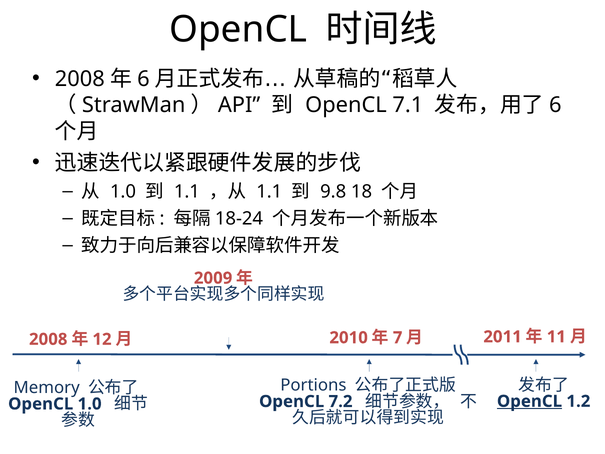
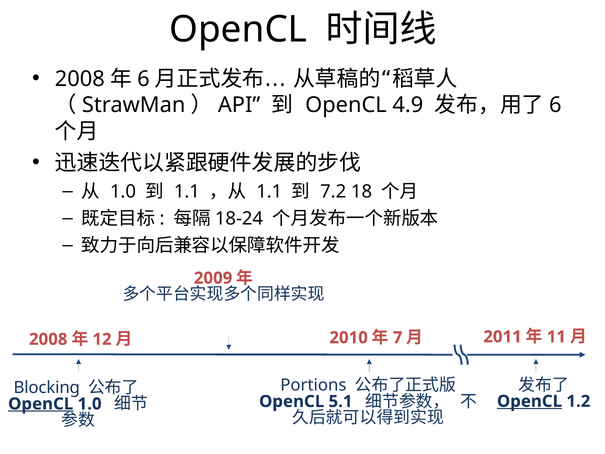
7.1: 7.1 -> 4.9
9.8: 9.8 -> 7.2
Memory: Memory -> Blocking
7.2: 7.2 -> 5.1
OpenCL at (41, 404) underline: none -> present
